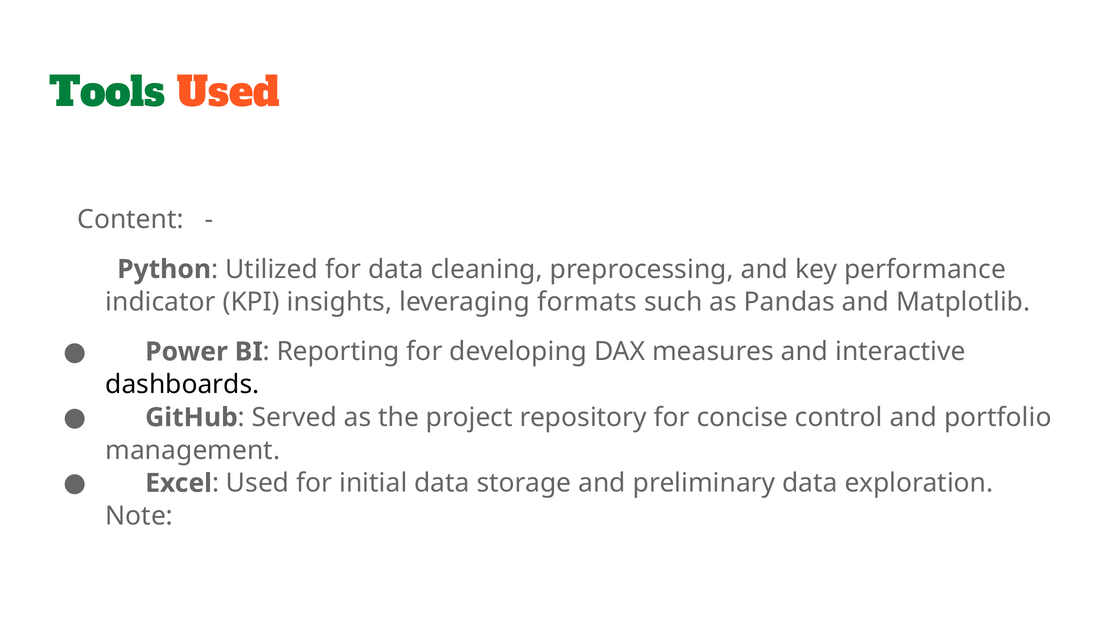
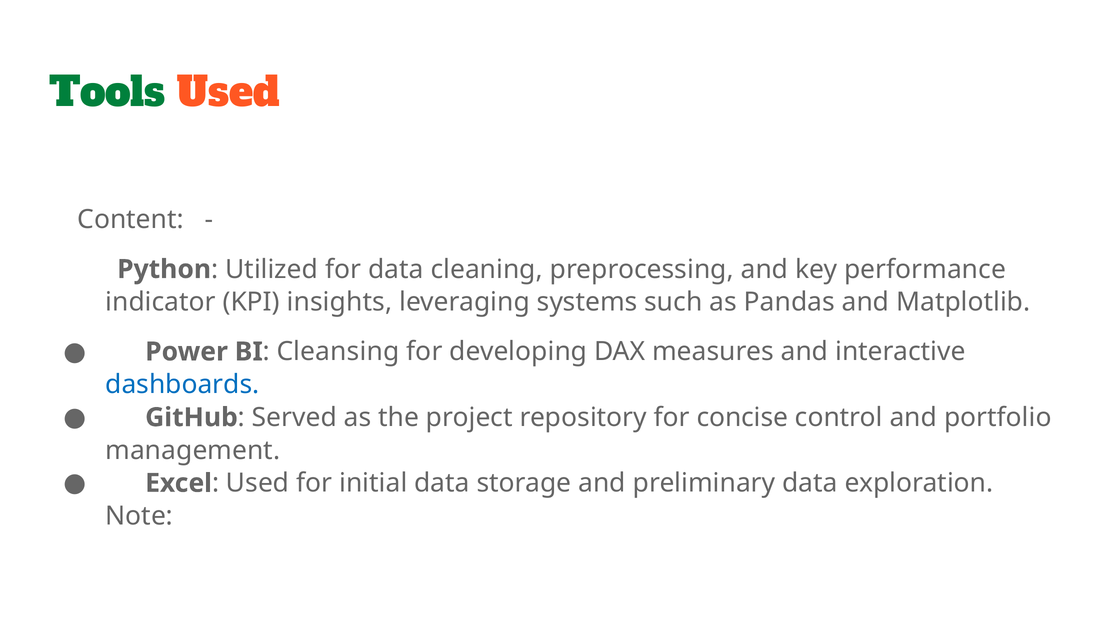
formats: formats -> systems
Reporting: Reporting -> Cleansing
dashboards colour: black -> blue
